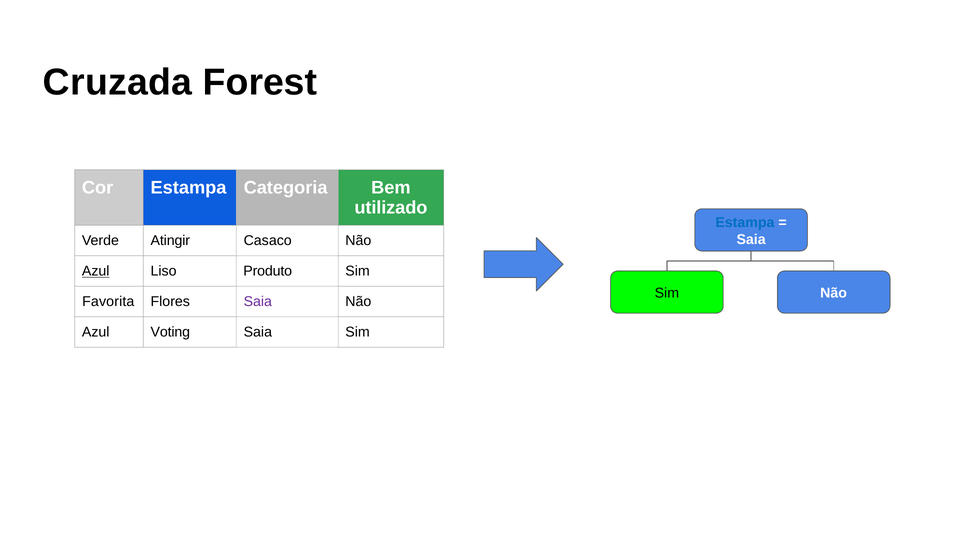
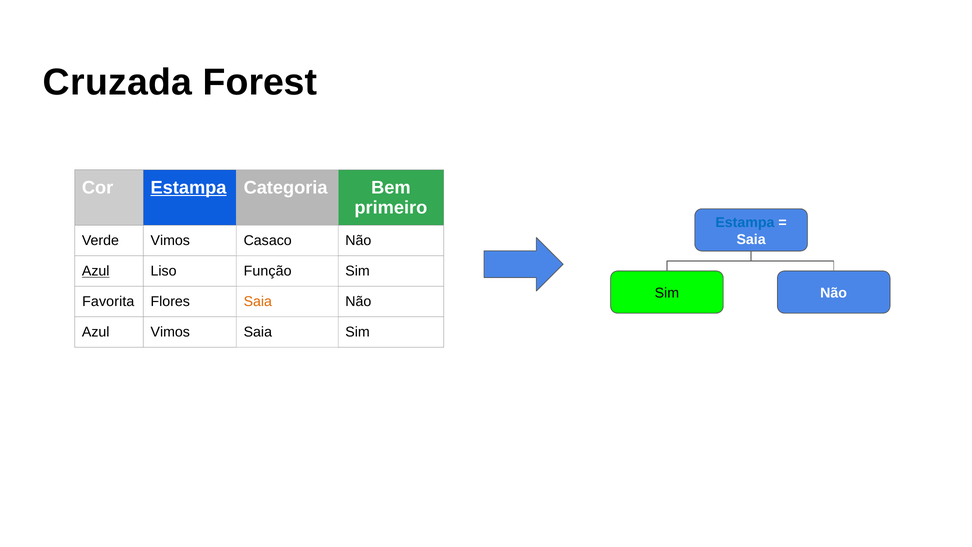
Estampa at (189, 187) underline: none -> present
utilizado: utilizado -> primeiro
Verde Atingir: Atingir -> Vimos
Produto: Produto -> Função
Saia at (258, 301) colour: purple -> orange
Azul Voting: Voting -> Vimos
